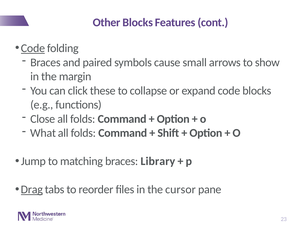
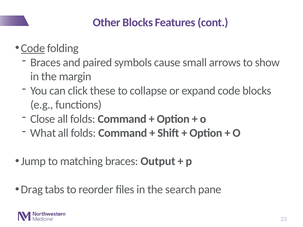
Library: Library -> Output
Drag underline: present -> none
cursor: cursor -> search
